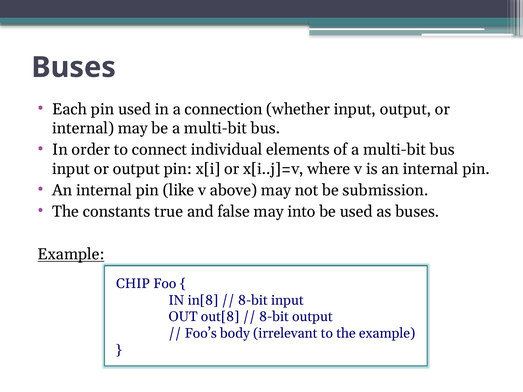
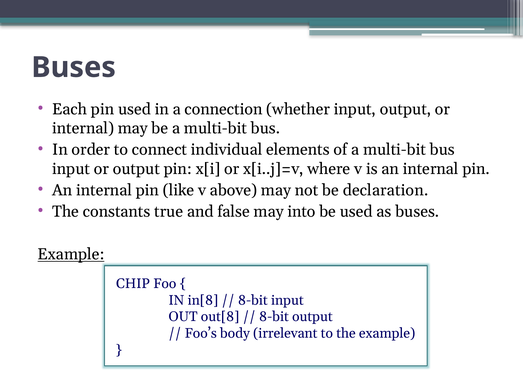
submission: submission -> declaration
